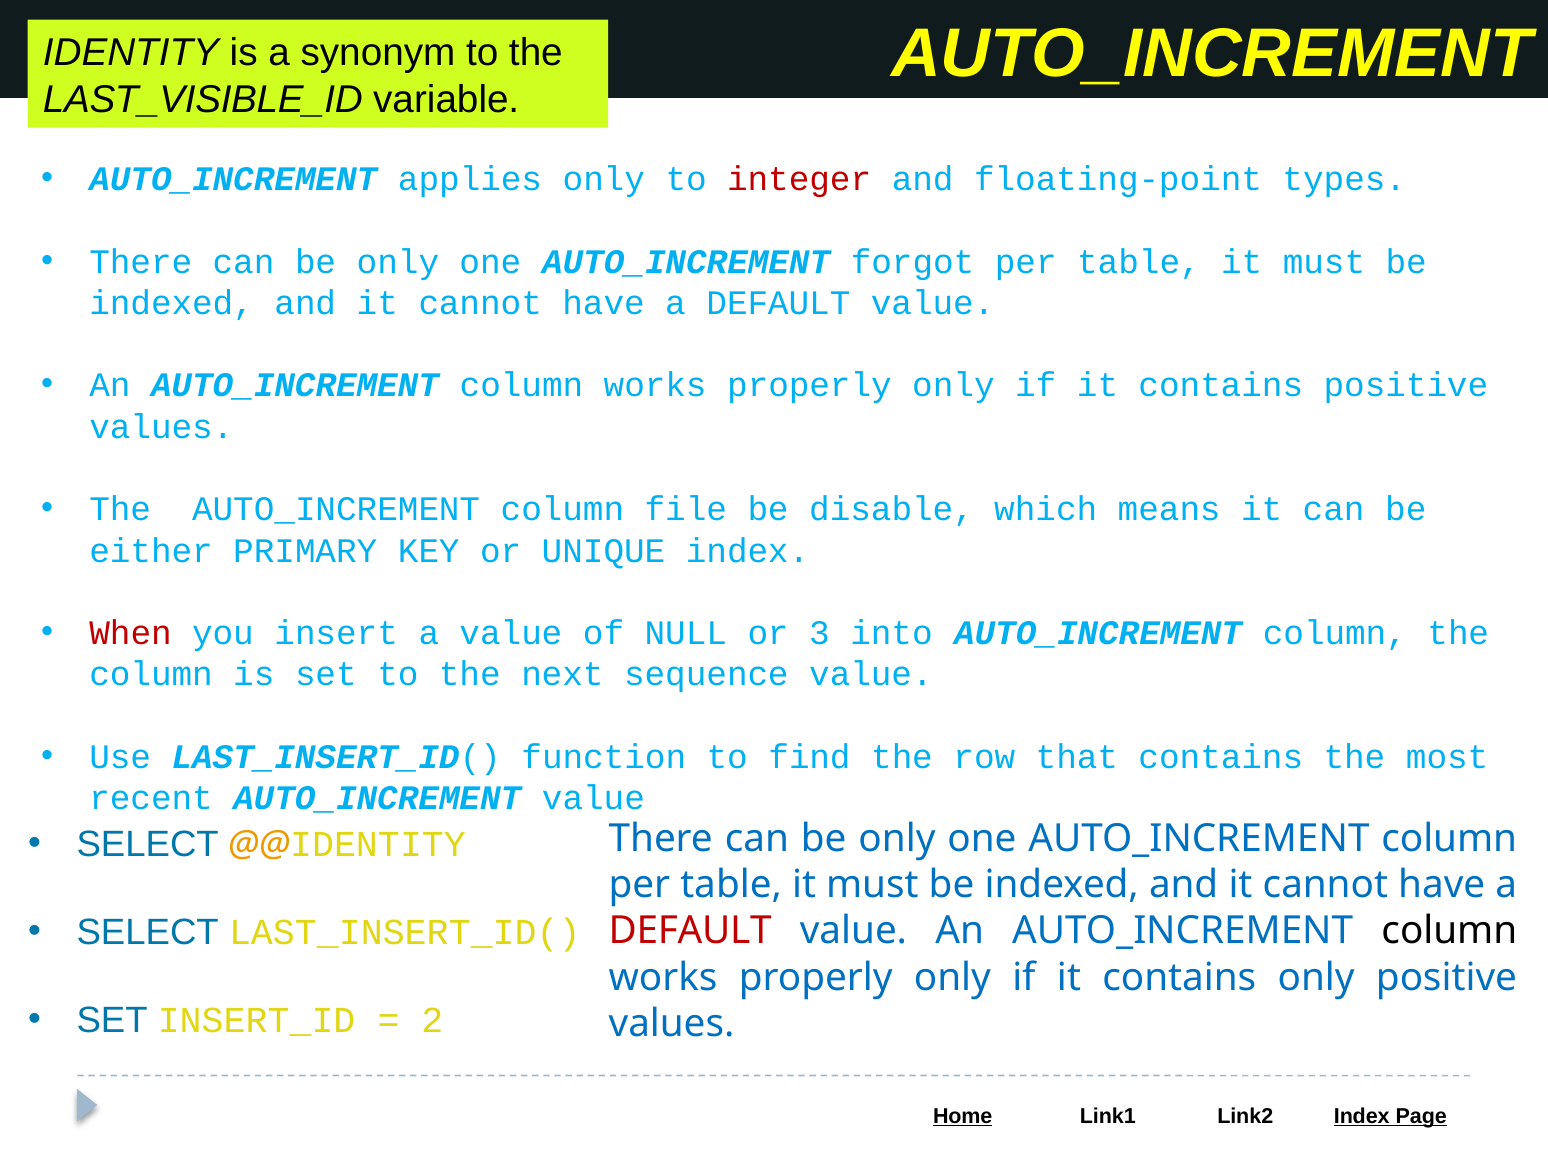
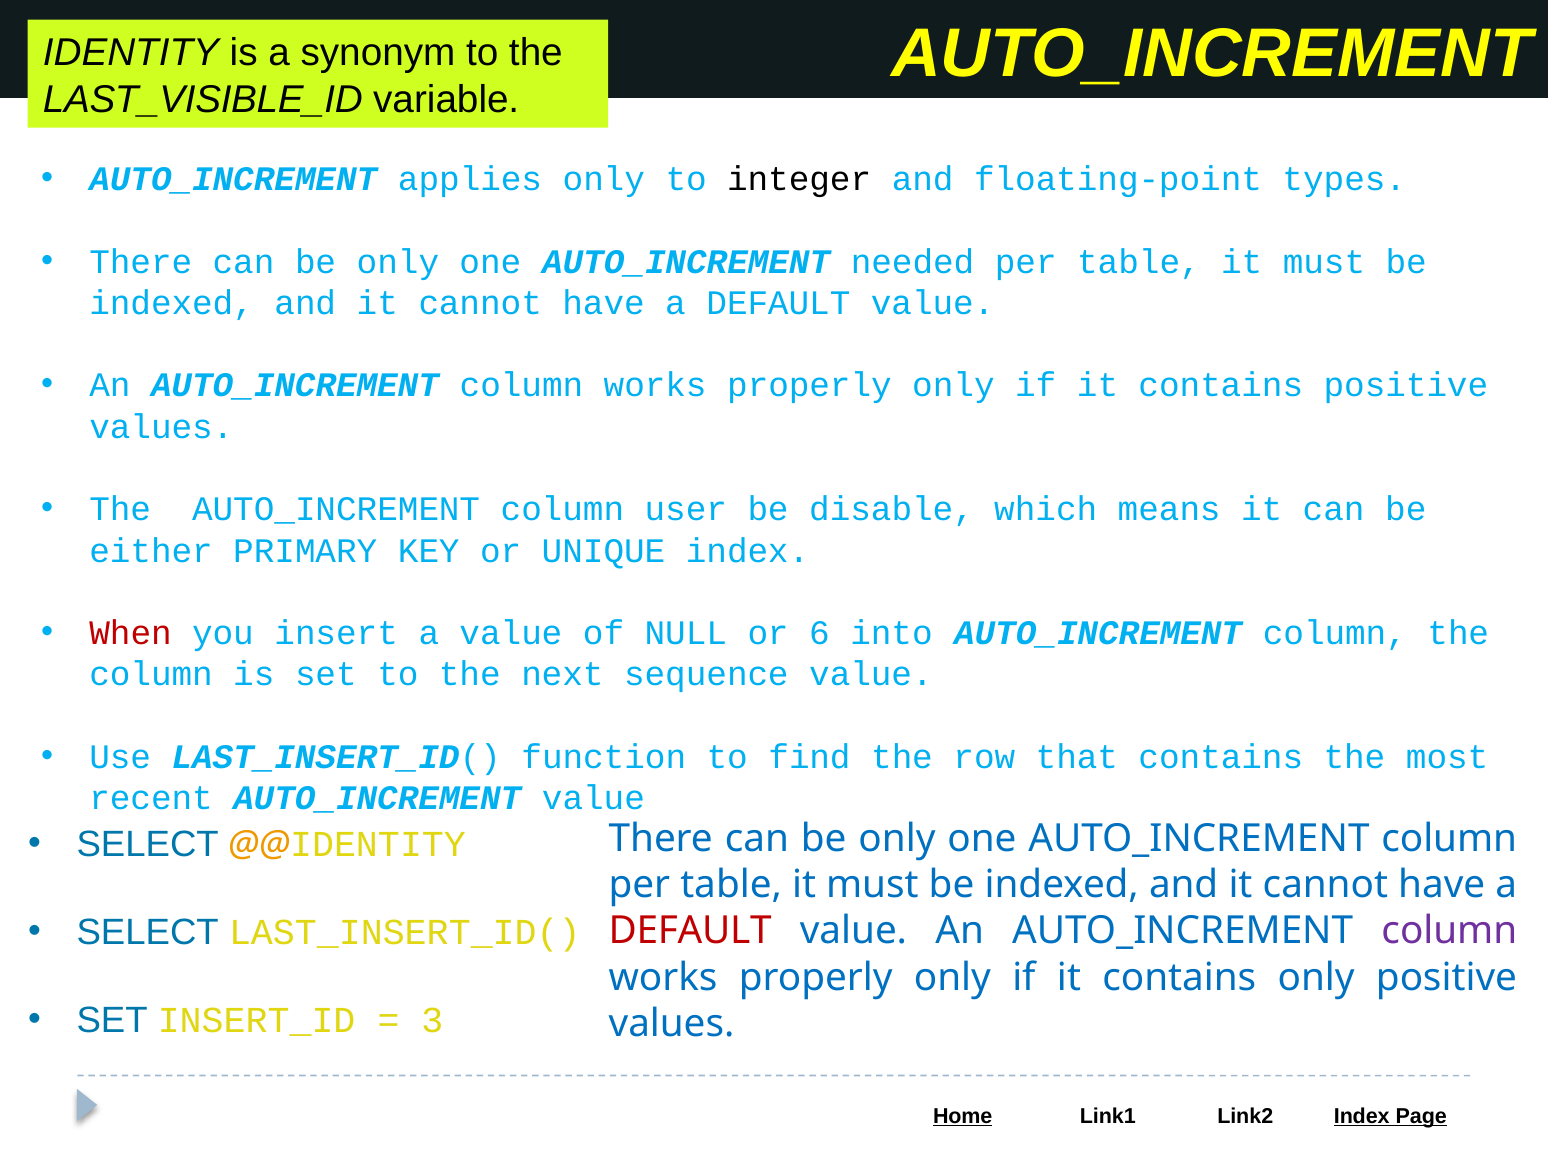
integer colour: red -> black
forgot: forgot -> needed
file: file -> user
3: 3 -> 6
column at (1449, 931) colour: black -> purple
2: 2 -> 3
